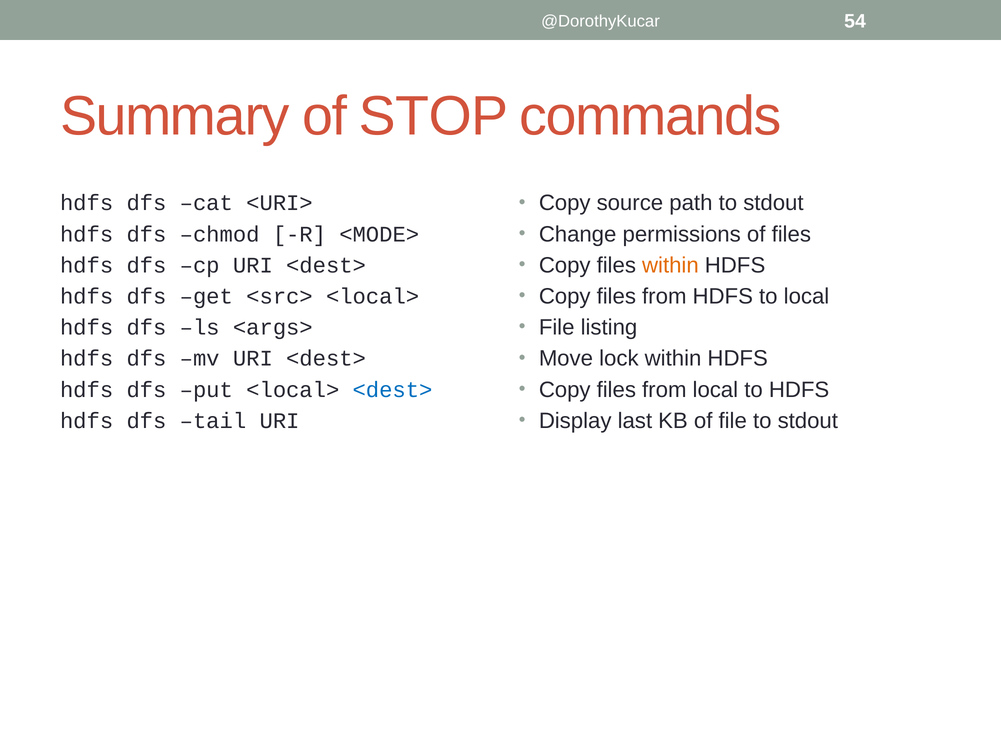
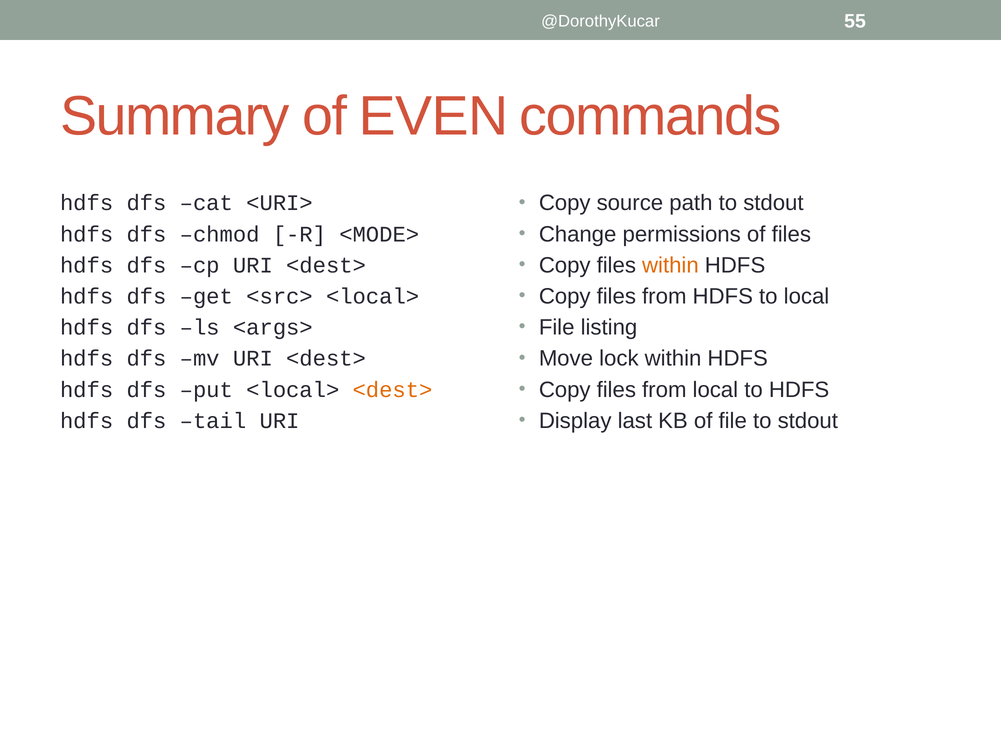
54: 54 -> 55
STOP: STOP -> EVEN
<dest> at (392, 390) colour: blue -> orange
